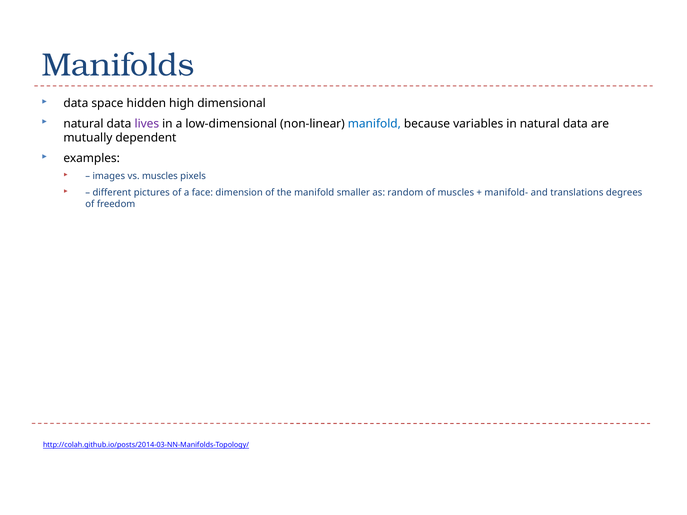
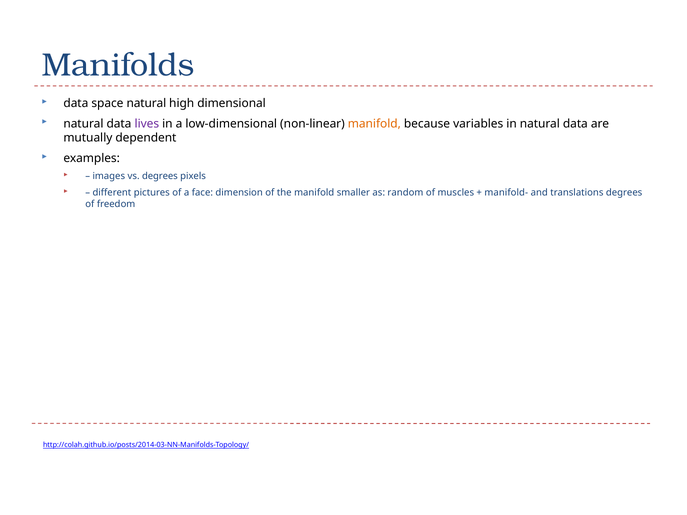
space hidden: hidden -> natural
manifold at (374, 124) colour: blue -> orange
vs muscles: muscles -> degrees
